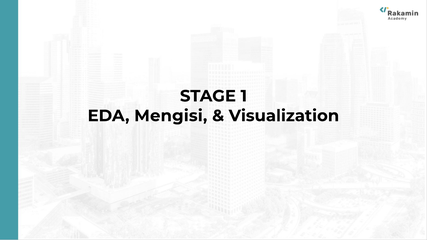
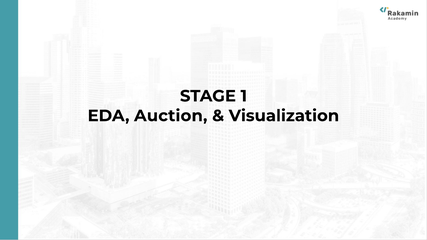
Mengisi: Mengisi -> Auction
